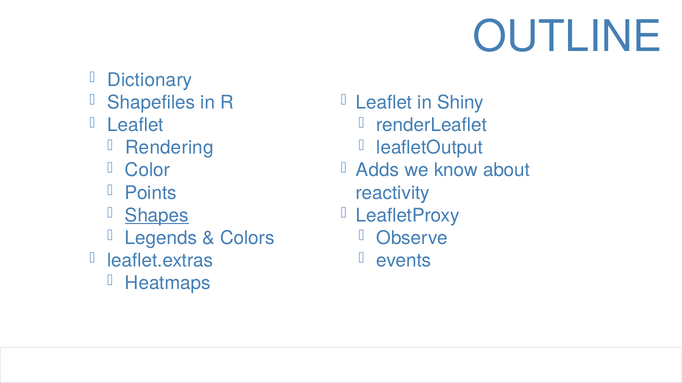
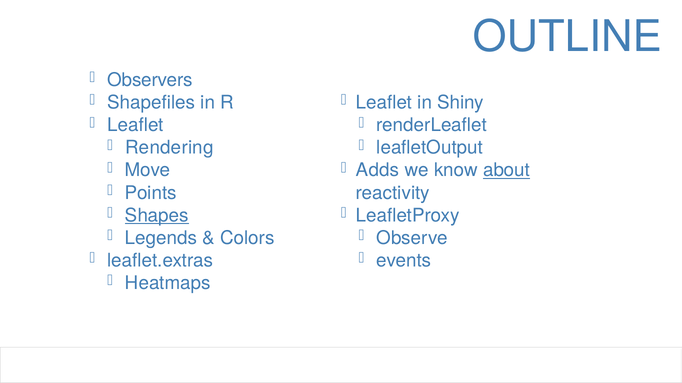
Dictionary: Dictionary -> Observers
Color: Color -> Move
about underline: none -> present
